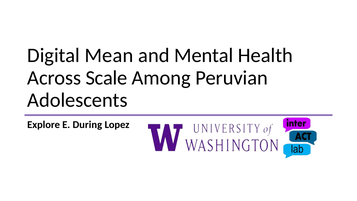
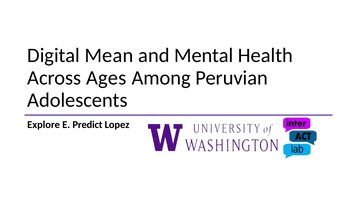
Scale: Scale -> Ages
During: During -> Predict
